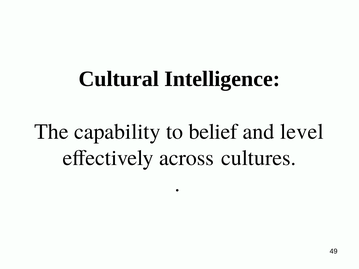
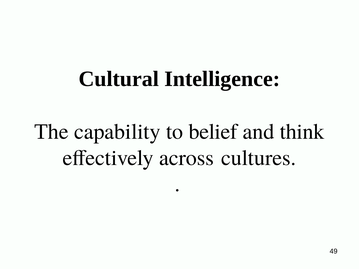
level: level -> think
